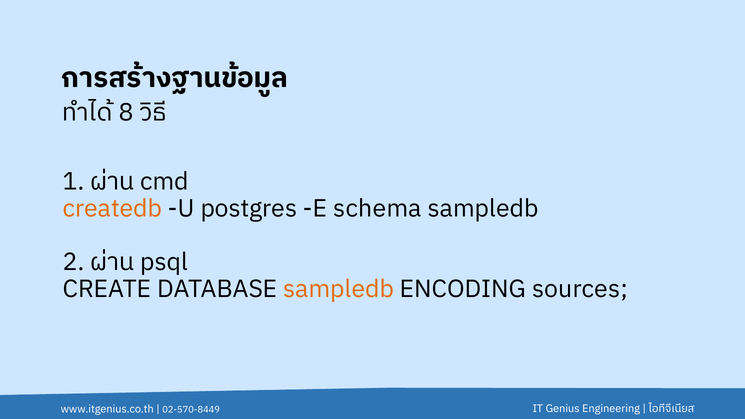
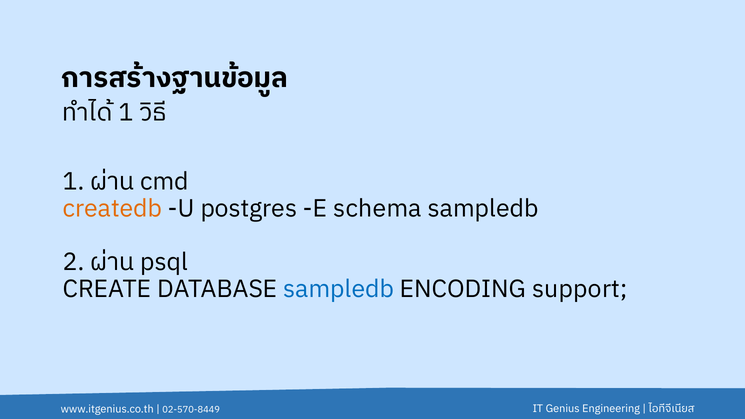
8 at (126, 113): 8 -> 1
sampledb at (339, 289) colour: orange -> blue
sources: sources -> support
